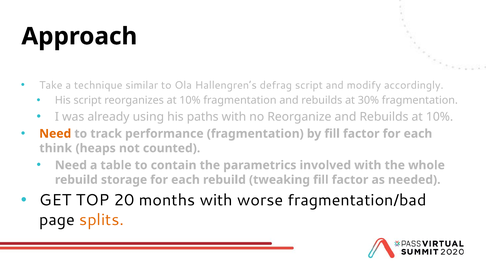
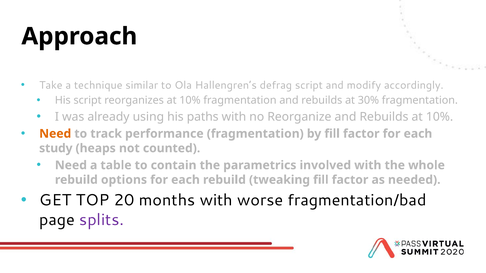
think: think -> study
storage: storage -> options
splits colour: orange -> purple
